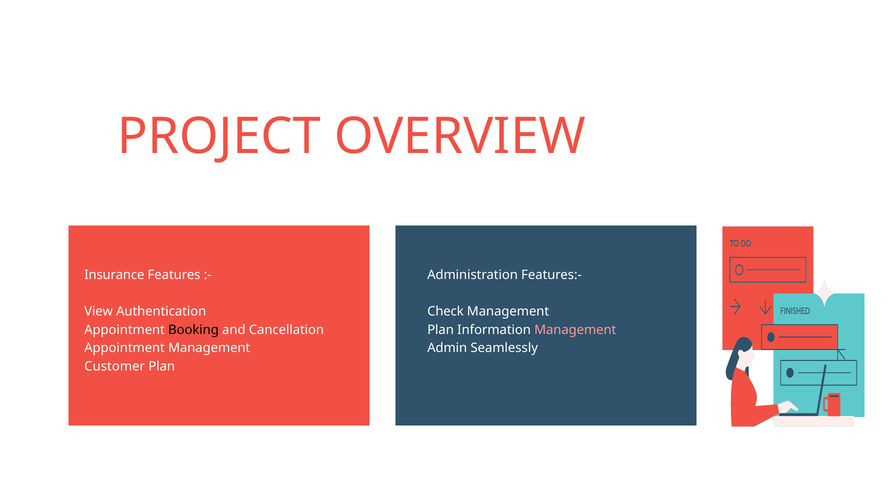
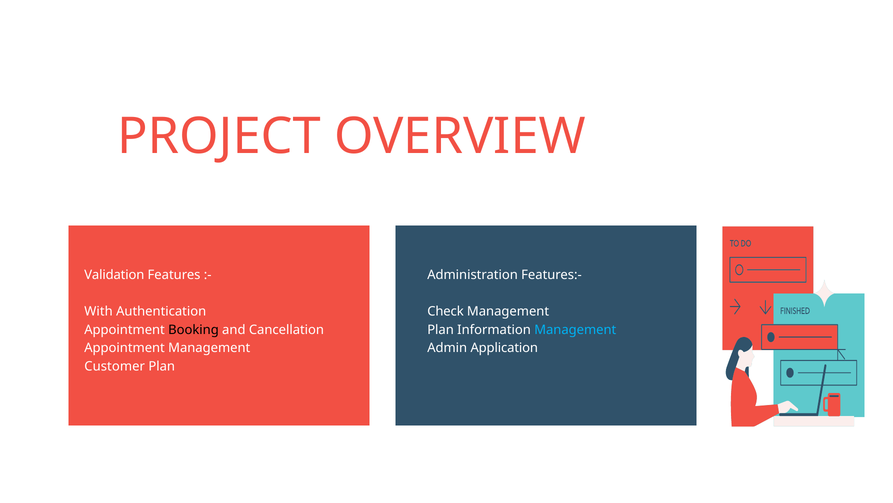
Insurance: Insurance -> Validation
View: View -> With
Management at (575, 329) colour: pink -> light blue
Seamlessly: Seamlessly -> Application
